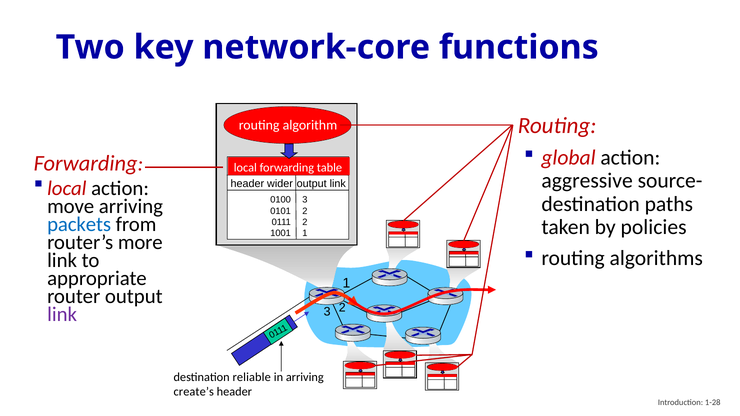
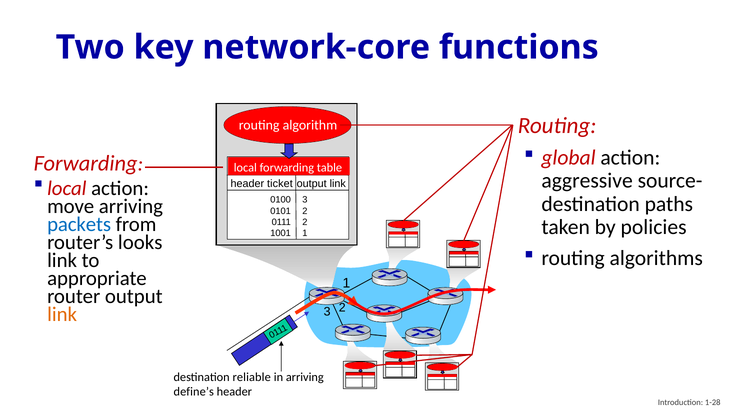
wider: wider -> ticket
more: more -> looks
link at (62, 314) colour: purple -> orange
create’s: create’s -> define’s
